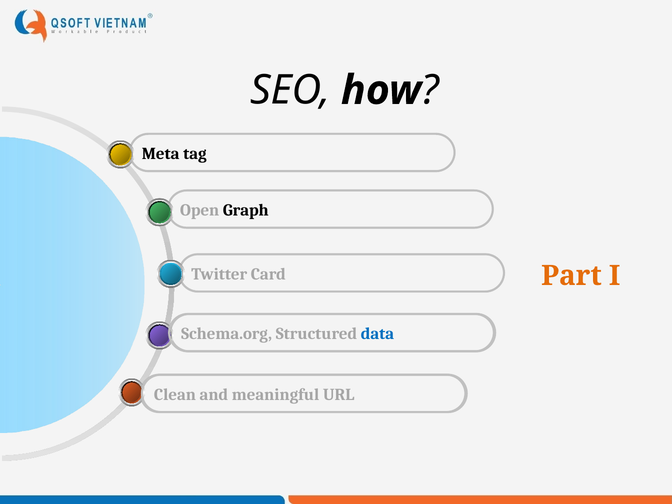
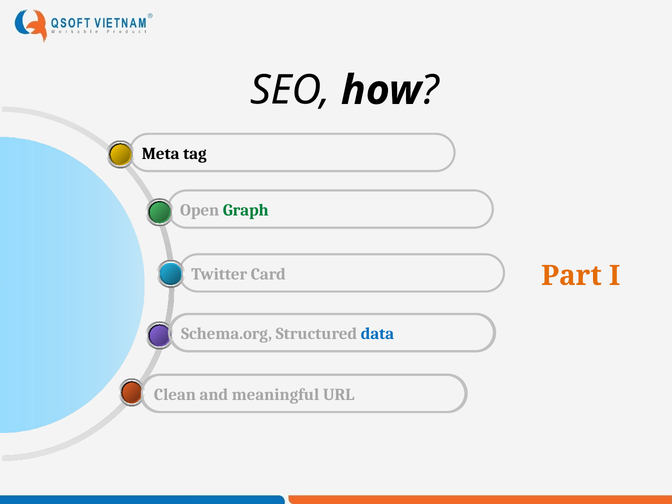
Graph colour: black -> green
